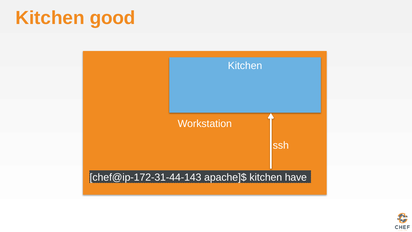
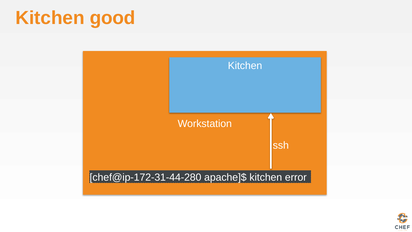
chef@ip-172-31-44-143: chef@ip-172-31-44-143 -> chef@ip-172-31-44-280
have: have -> error
